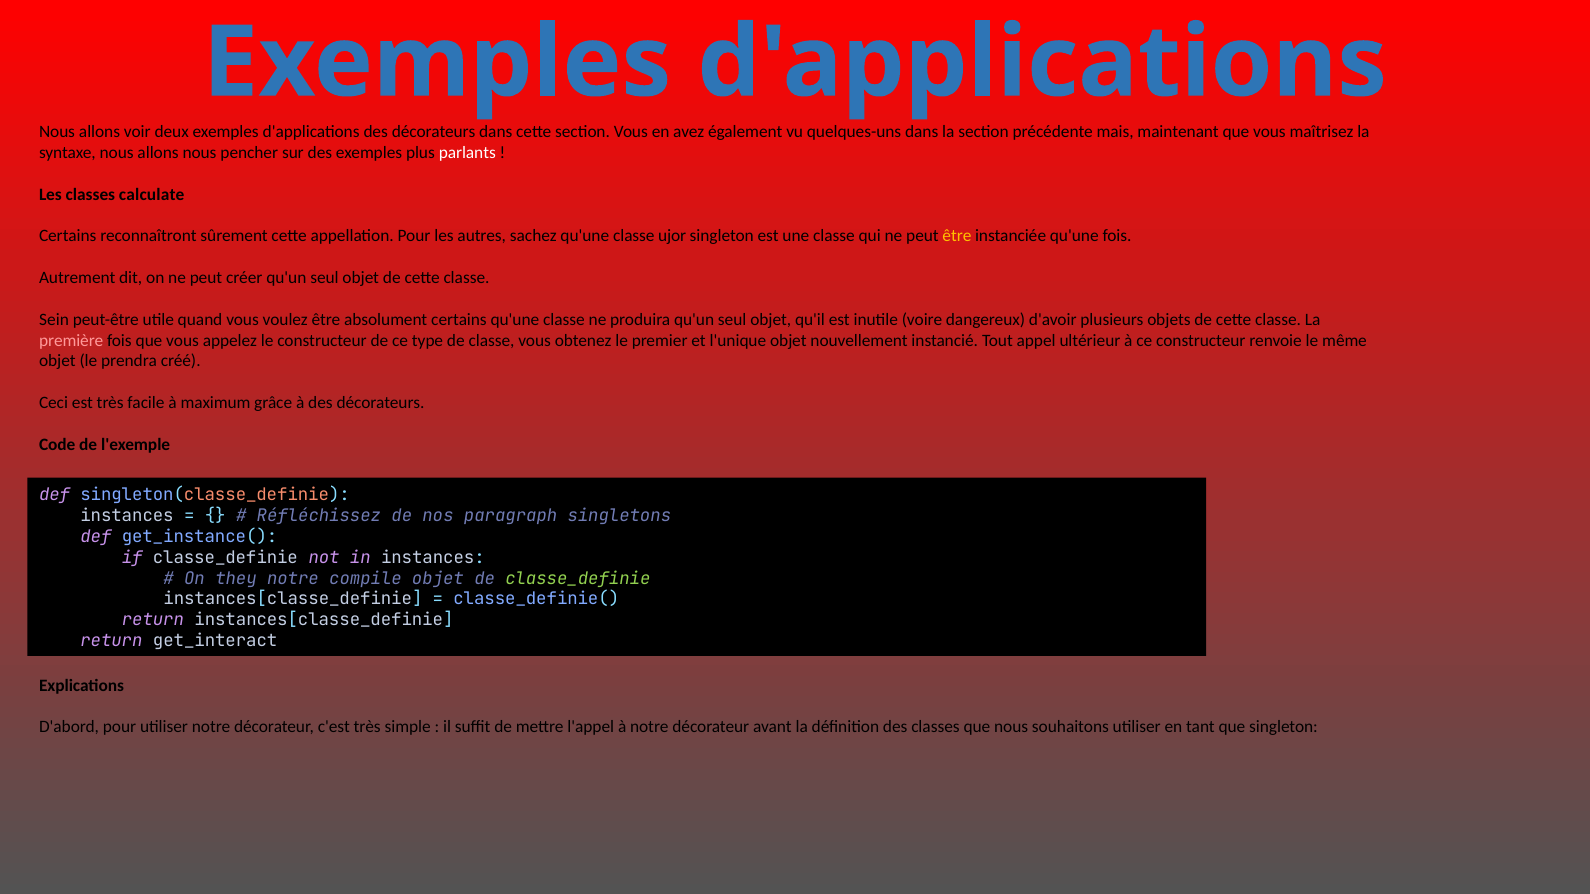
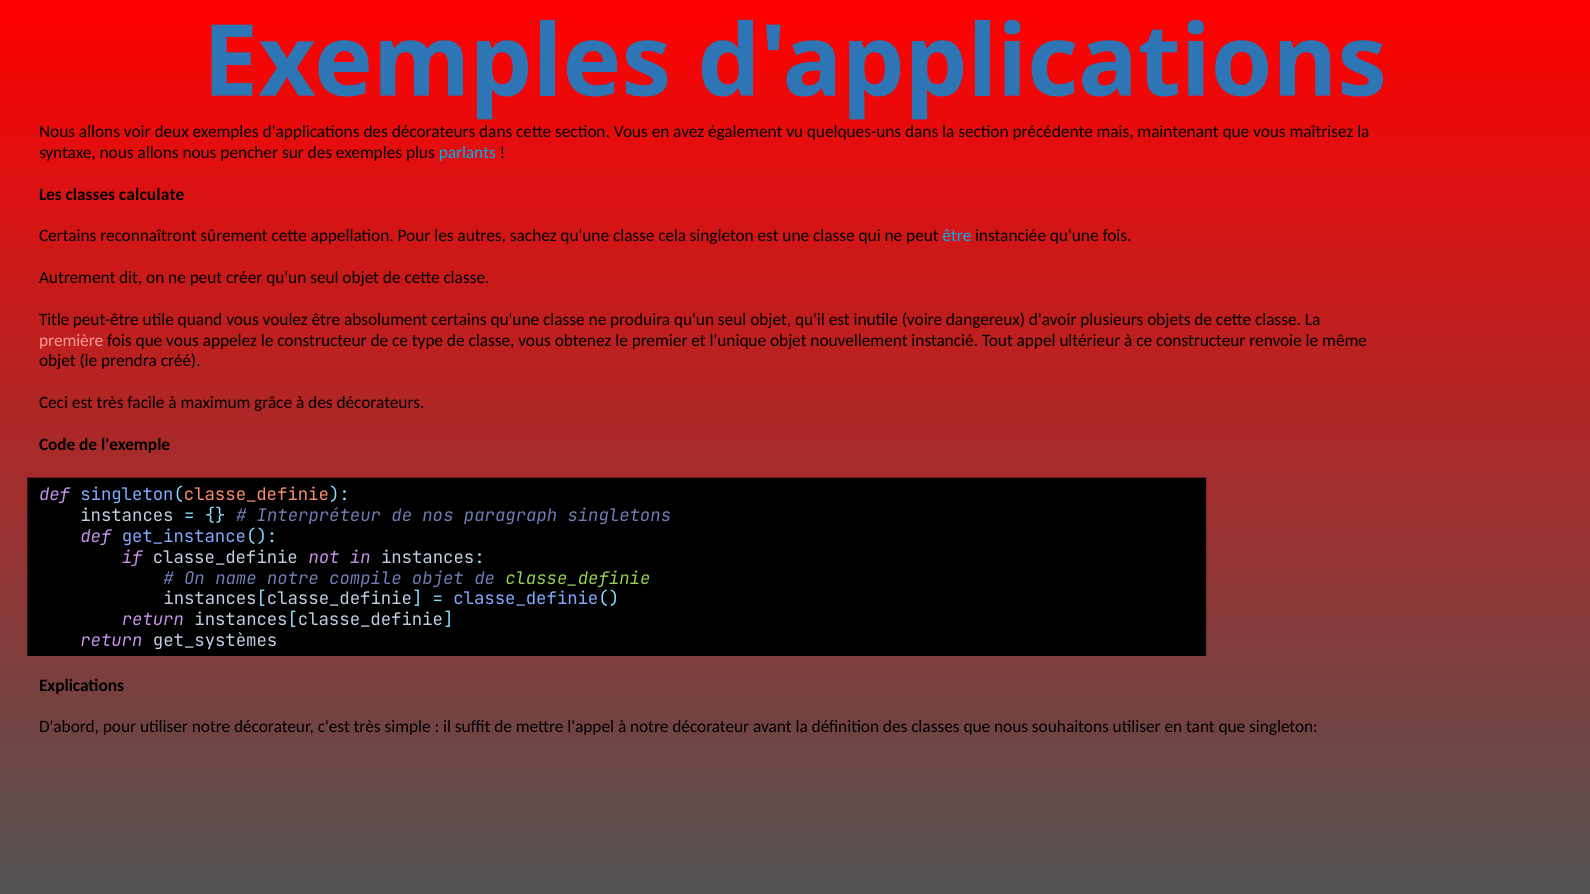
parlants colour: white -> light blue
ujor: ujor -> cela
être at (957, 236) colour: yellow -> light blue
Sein: Sein -> Title
Réfléchissez: Réfléchissez -> Interpréteur
they: they -> name
get_interact: get_interact -> get_systèmes
